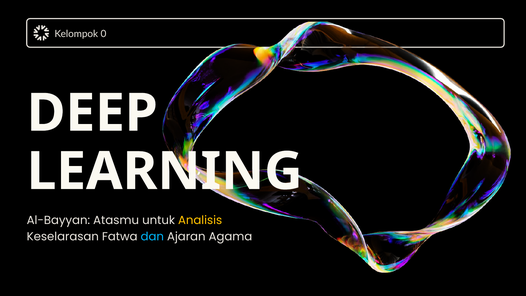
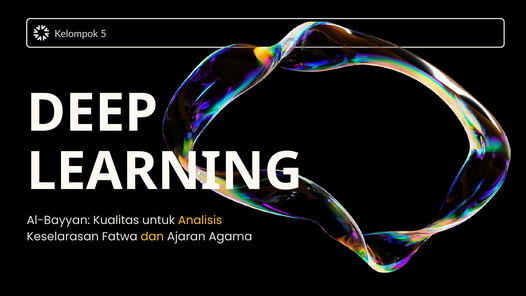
0: 0 -> 5
Atasmu: Atasmu -> Kualitas
dan colour: light blue -> yellow
